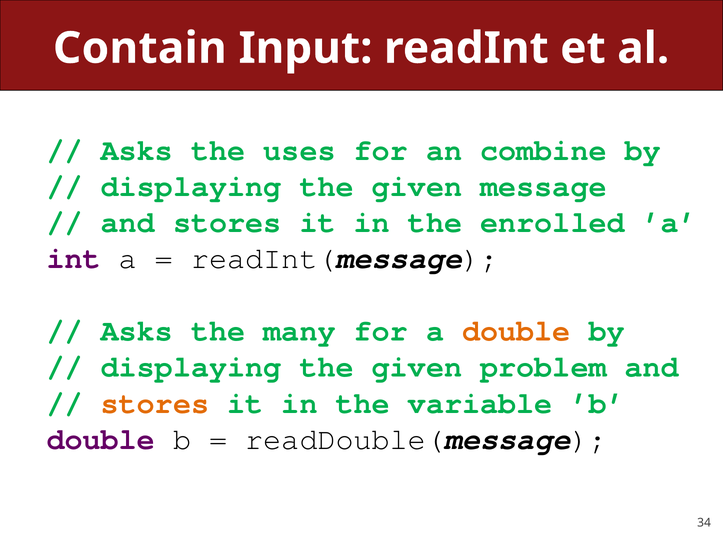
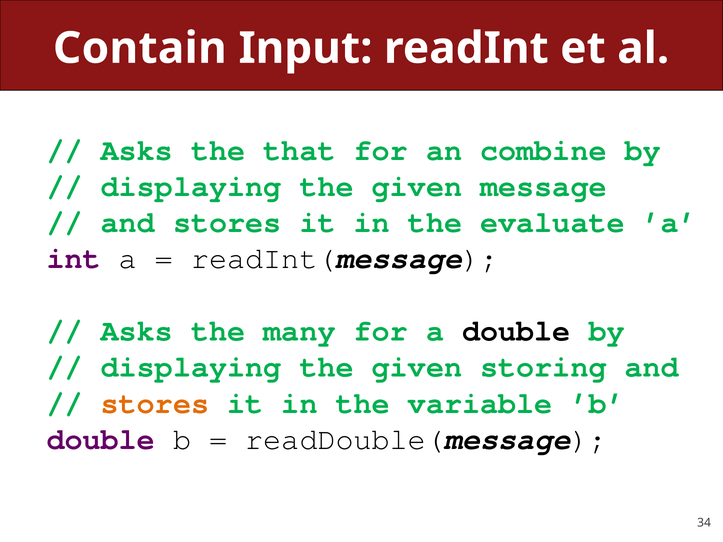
uses: uses -> that
enrolled: enrolled -> evaluate
double at (516, 331) colour: orange -> black
problem: problem -> storing
